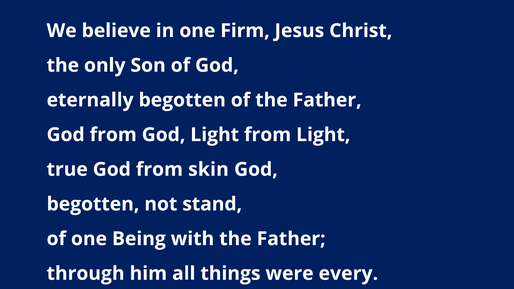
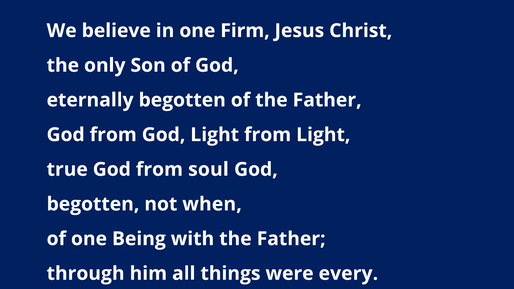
skin: skin -> soul
stand: stand -> when
